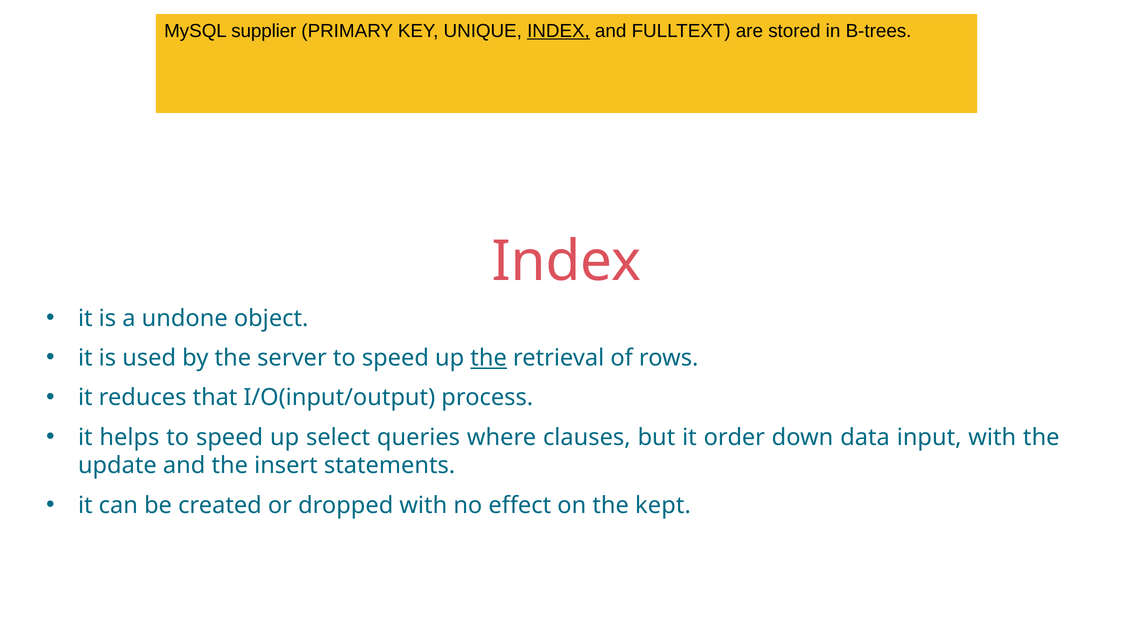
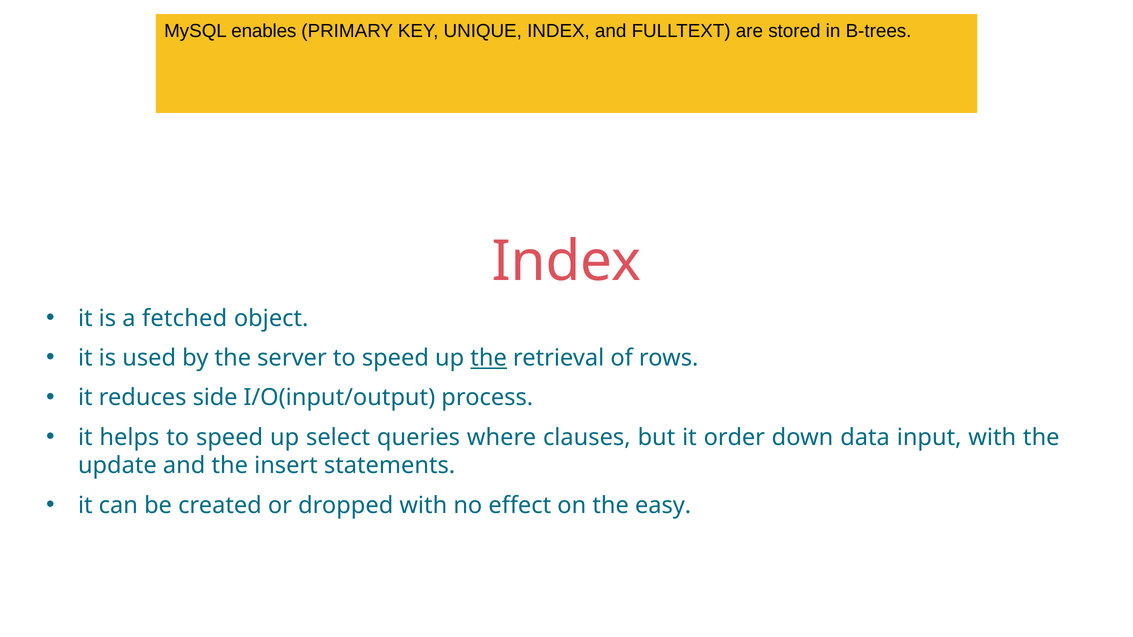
supplier: supplier -> enables
INDEX at (558, 31) underline: present -> none
undone: undone -> fetched
reduces that: that -> side
kept: kept -> easy
